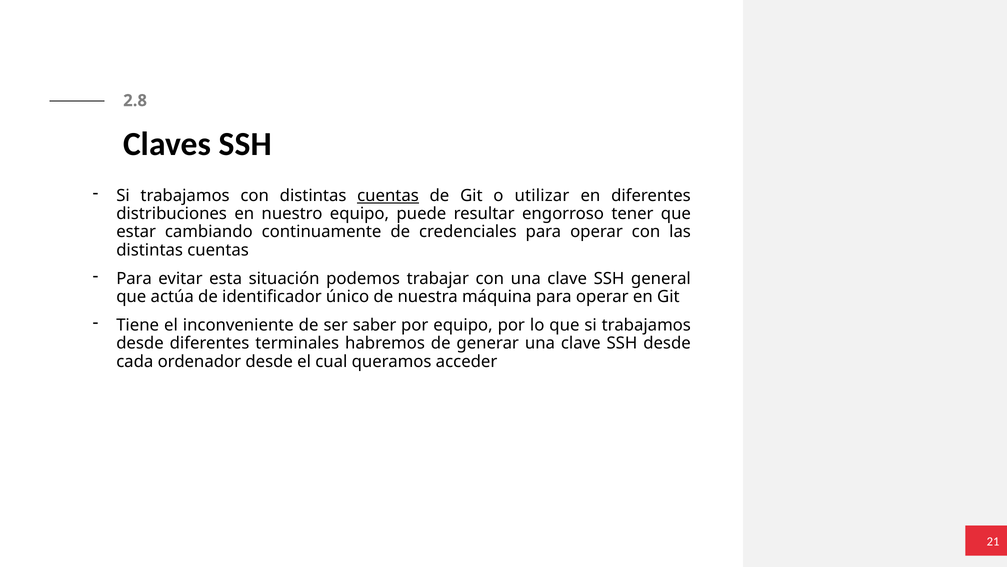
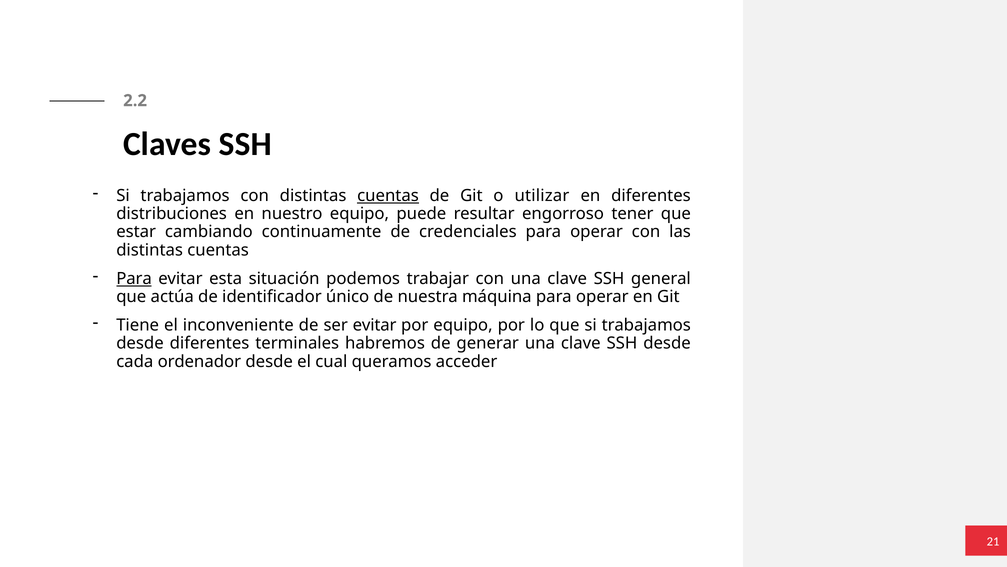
2.8: 2.8 -> 2.2
Para at (134, 278) underline: none -> present
ser saber: saber -> evitar
